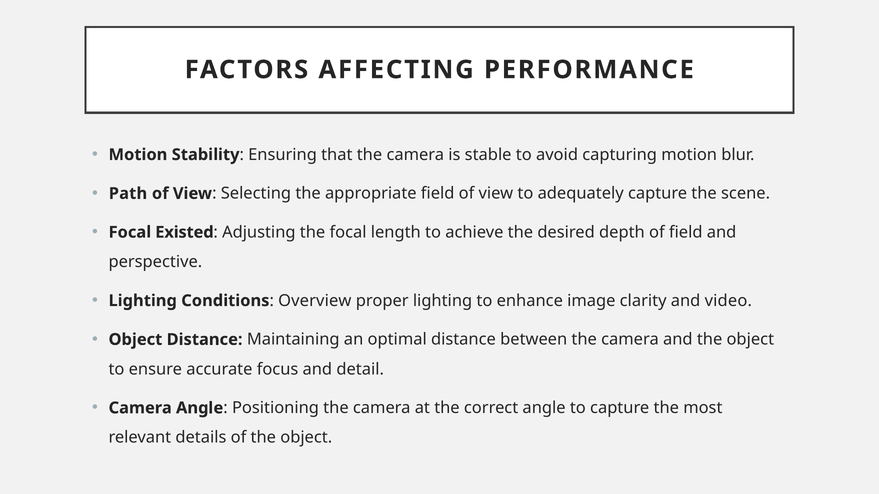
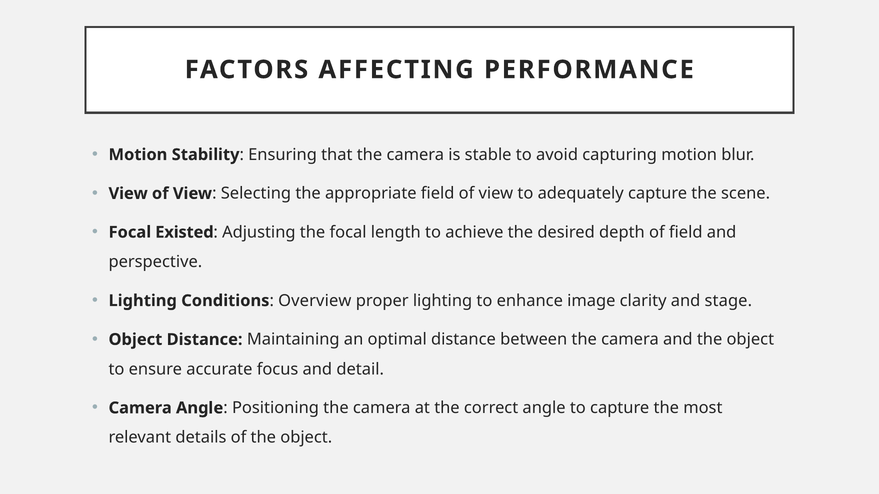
Path at (128, 194): Path -> View
video: video -> stage
